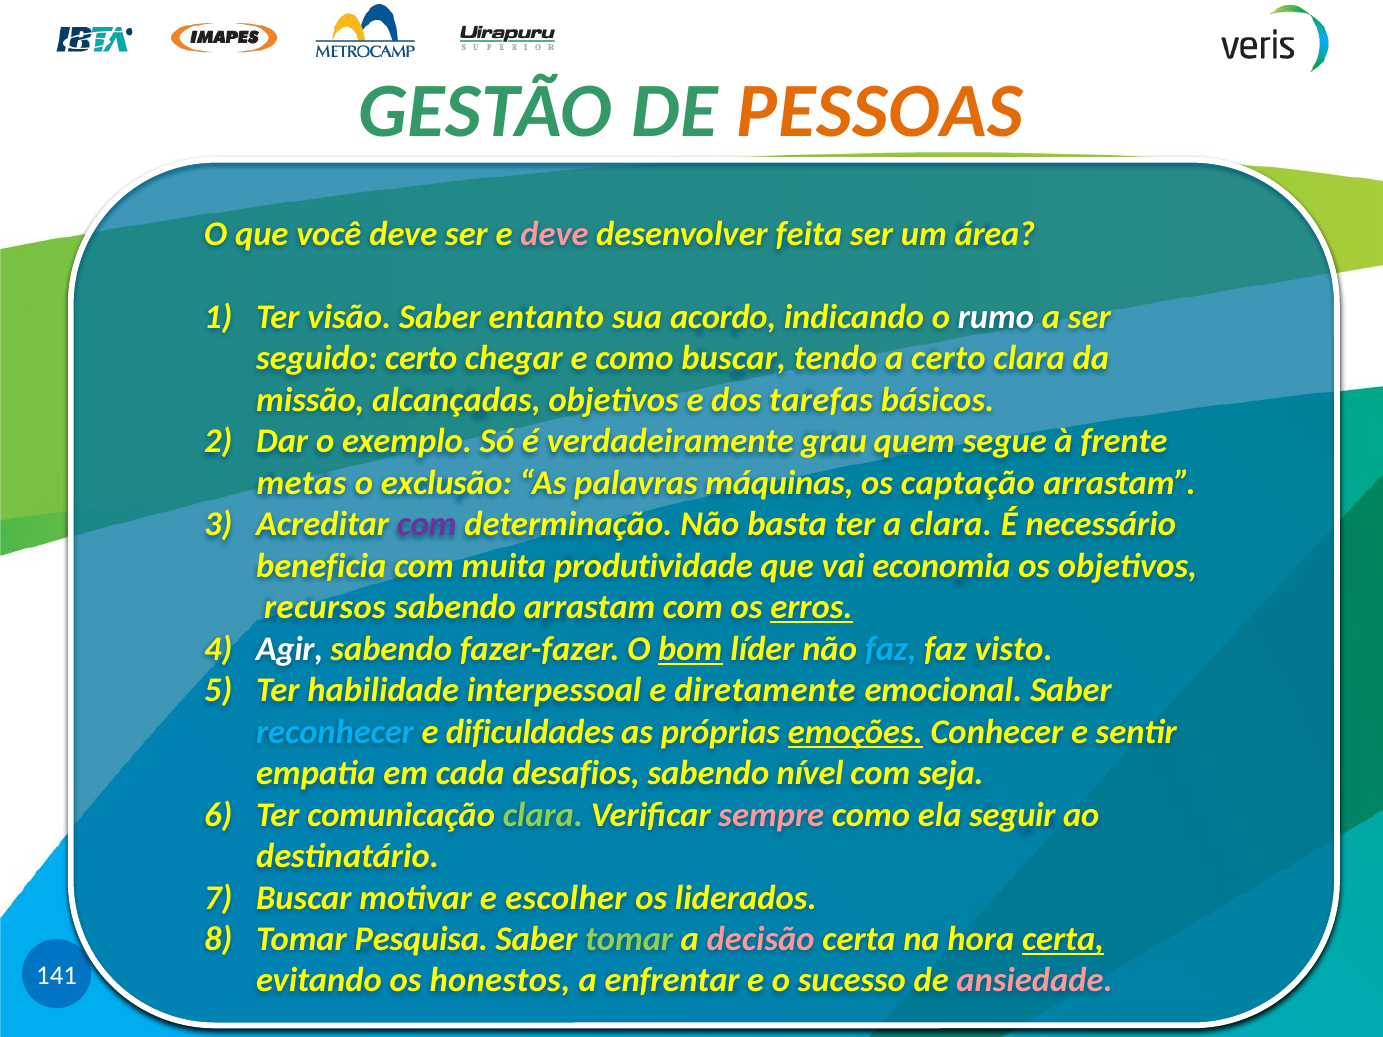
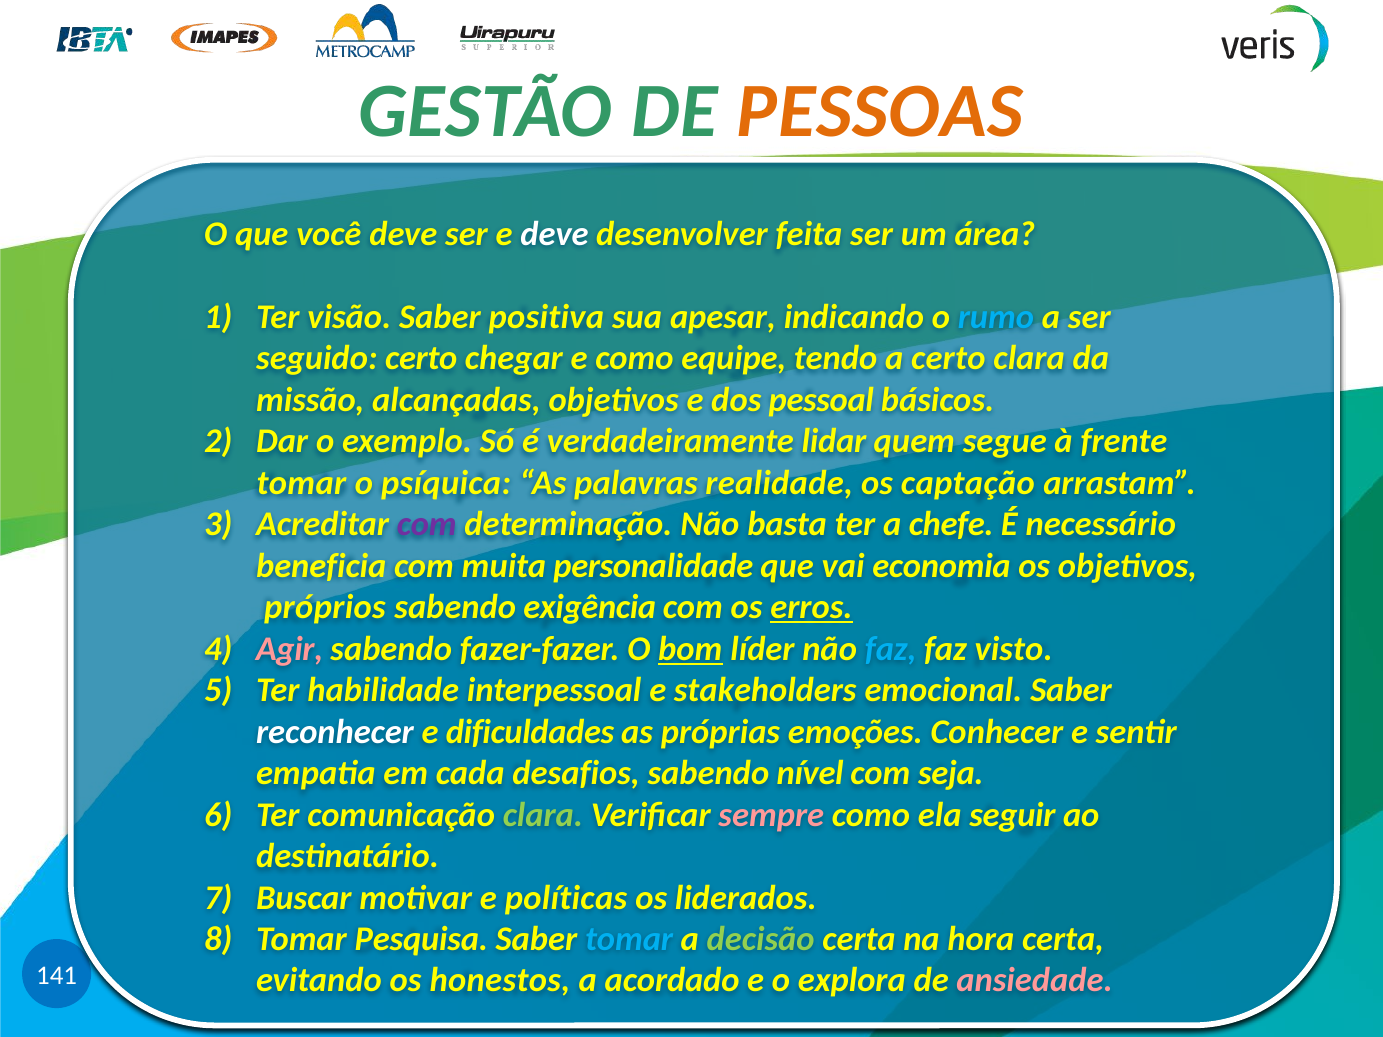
deve at (555, 234) colour: pink -> white
entanto: entanto -> positiva
acordo: acordo -> apesar
rumo colour: white -> light blue
como buscar: buscar -> equipe
tarefas: tarefas -> pessoal
grau: grau -> lidar
metas at (301, 483): metas -> tomar
exclusão: exclusão -> psíquica
máquinas: máquinas -> realidade
a clara: clara -> chefe
produtividade: produtividade -> personalidade
recursos: recursos -> próprios
sabendo arrastam: arrastam -> exigência
Agir colour: white -> pink
diretamente: diretamente -> stakeholders
reconhecer colour: light blue -> white
emoções underline: present -> none
escolher: escolher -> políticas
tomar at (629, 939) colour: light green -> light blue
decisão colour: pink -> light green
certa at (1063, 939) underline: present -> none
enfrentar: enfrentar -> acordado
sucesso: sucesso -> explora
